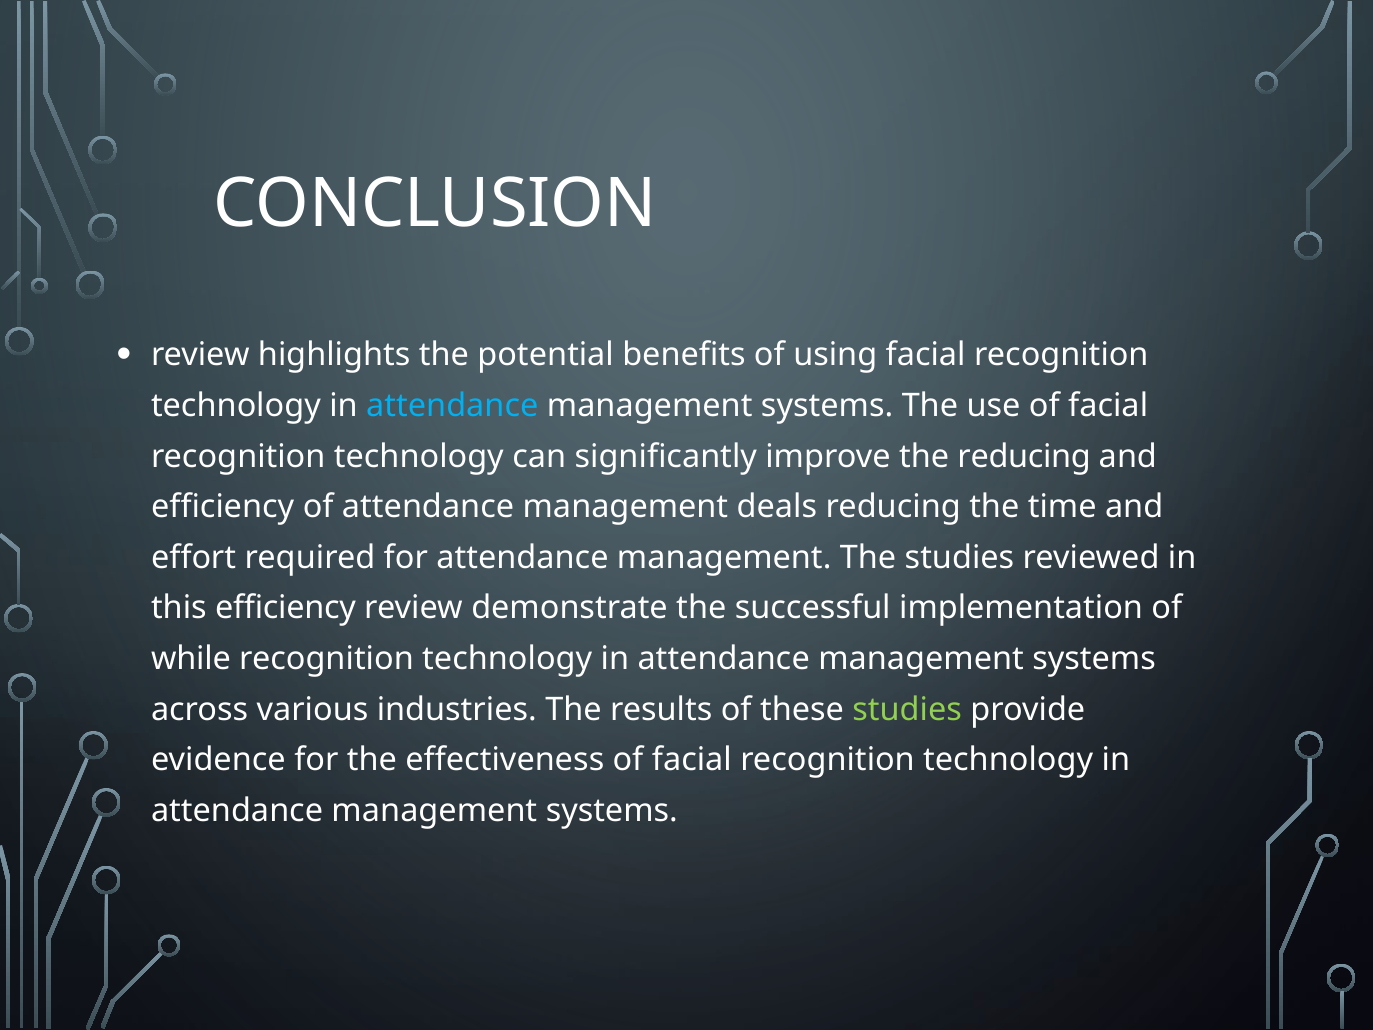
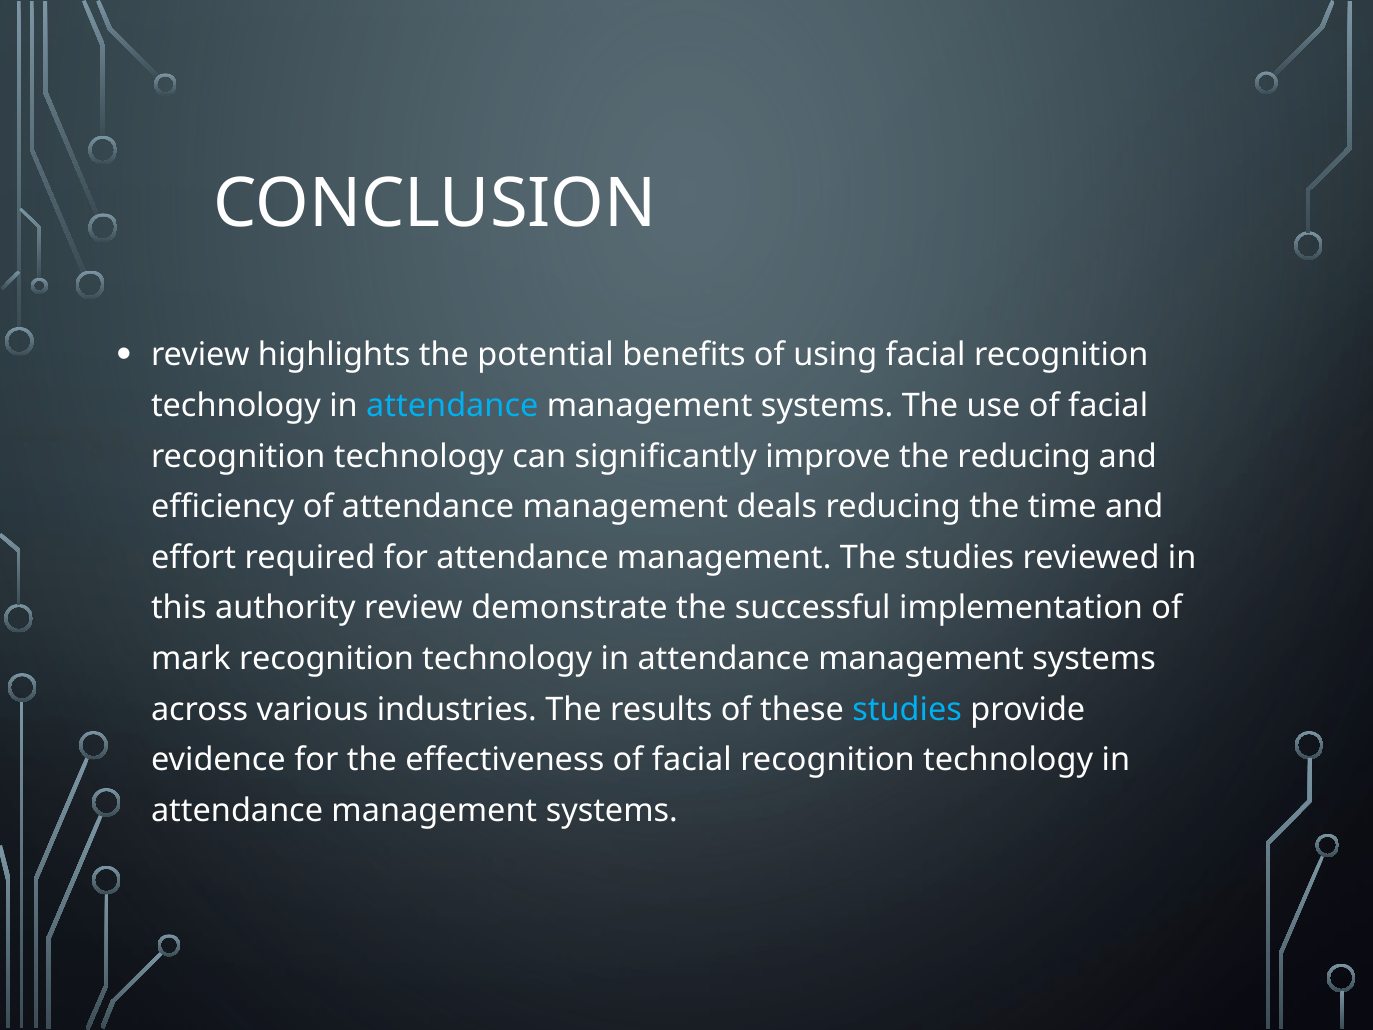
this efficiency: efficiency -> authority
while: while -> mark
studies at (907, 709) colour: light green -> light blue
